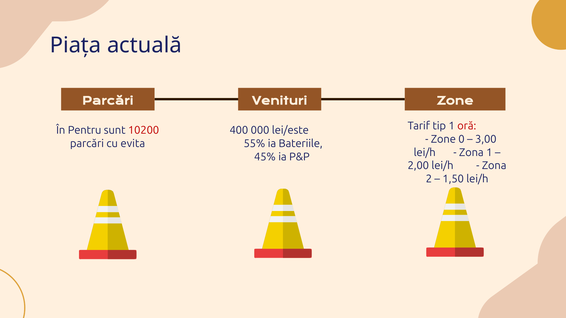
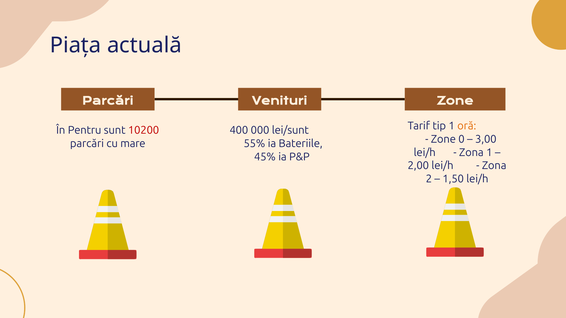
oră colour: red -> orange
lei/este: lei/este -> lei/sunt
evita: evita -> mare
